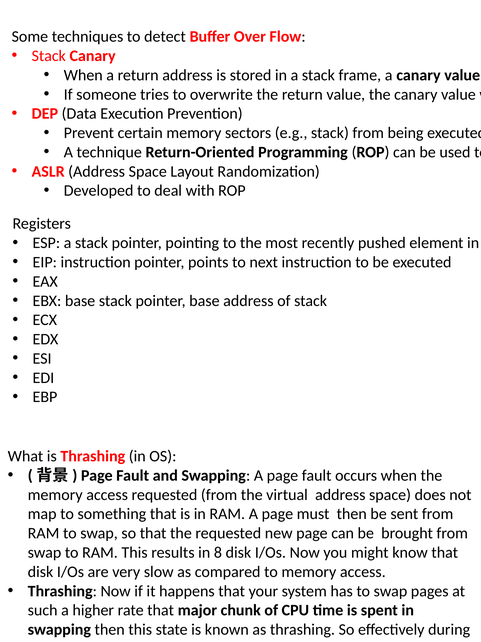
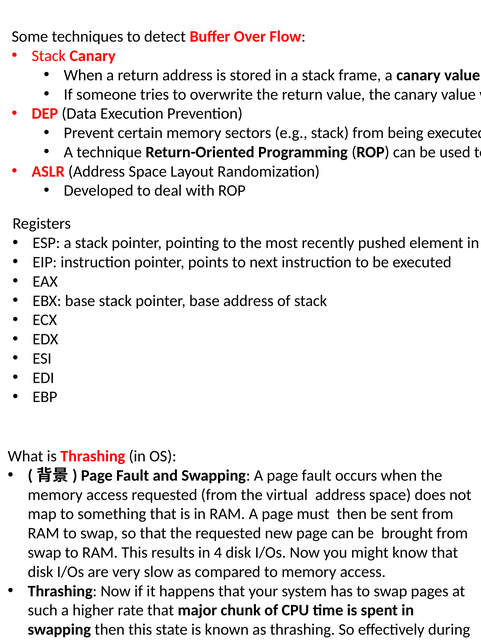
8: 8 -> 4
